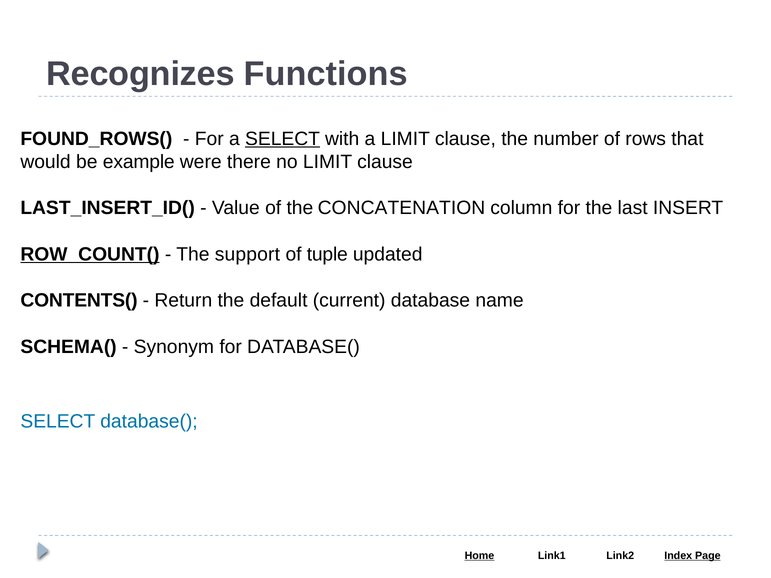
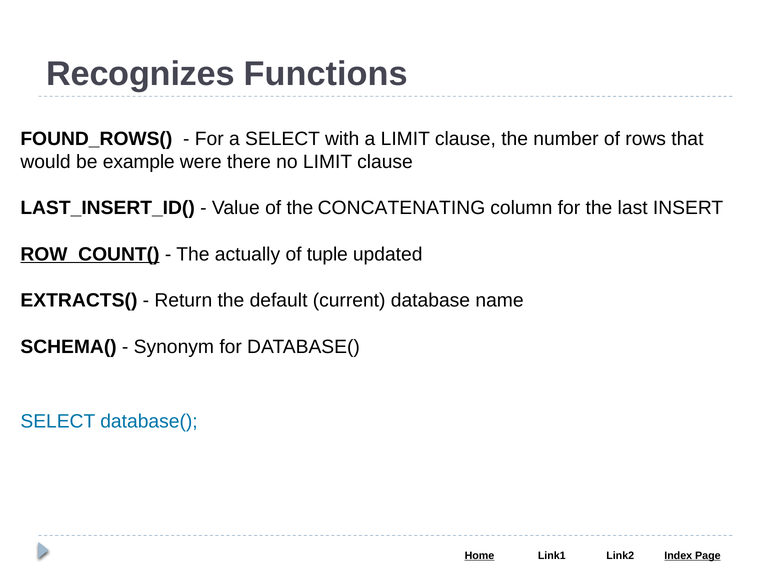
SELECT at (283, 139) underline: present -> none
CONCATENATION: CONCATENATION -> CONCATENATING
support: support -> actually
CONTENTS(: CONTENTS( -> EXTRACTS(
